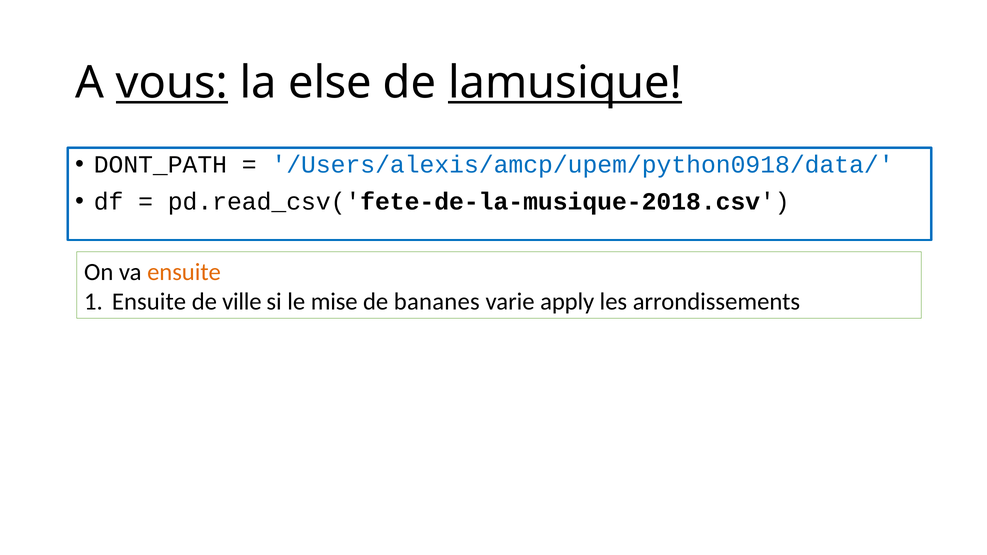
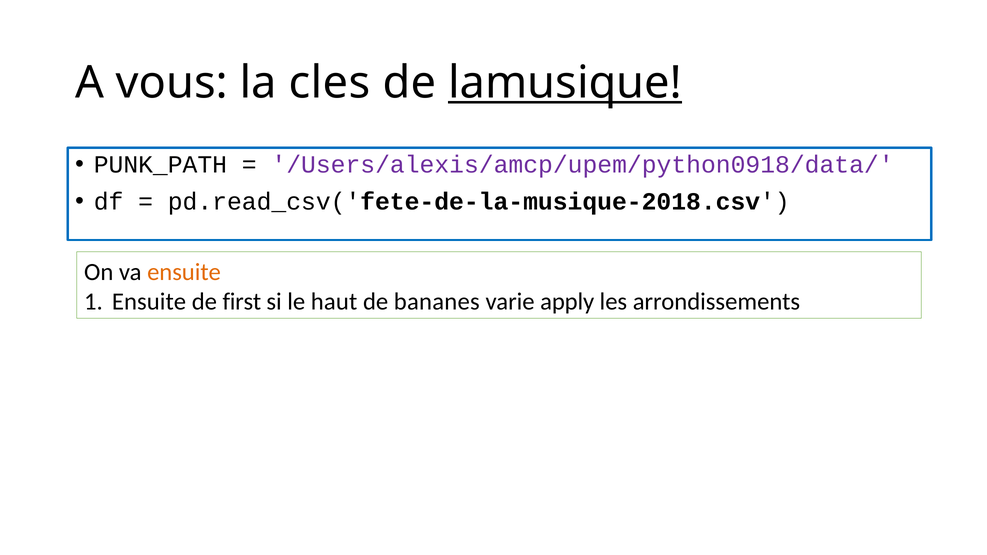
vous underline: present -> none
else: else -> cles
DONT_PATH: DONT_PATH -> PUNK_PATH
/Users/alexis/amcp/upem/python0918/data/ colour: blue -> purple
ville: ville -> first
mise: mise -> haut
